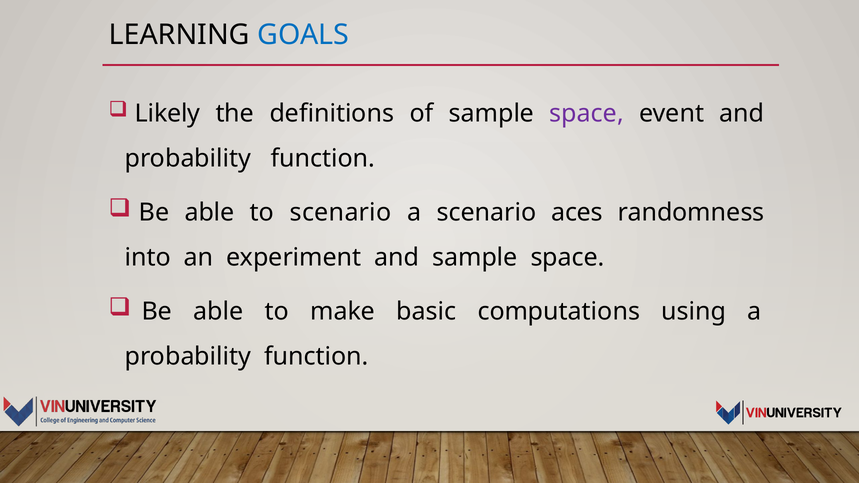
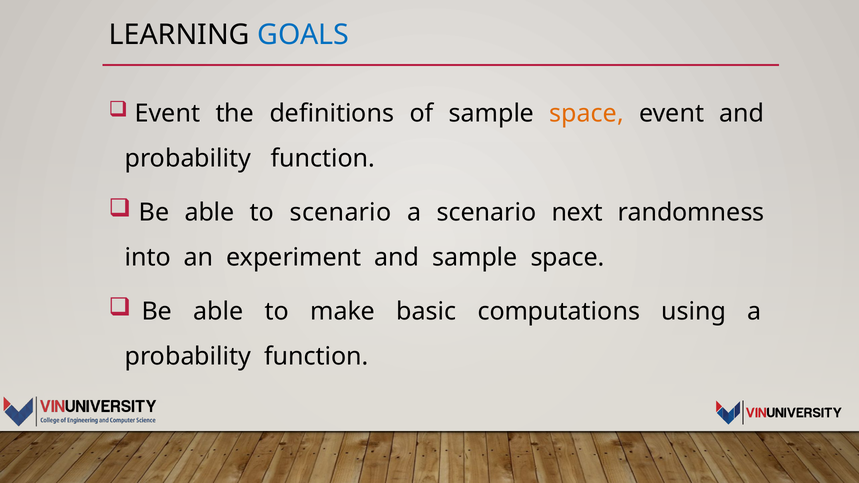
Likely at (168, 114): Likely -> Event
space at (587, 114) colour: purple -> orange
aces: aces -> next
